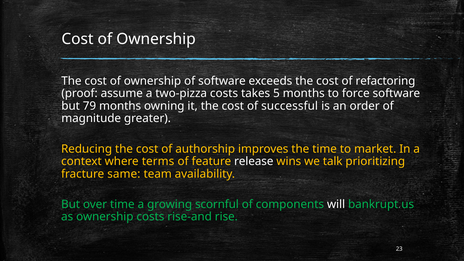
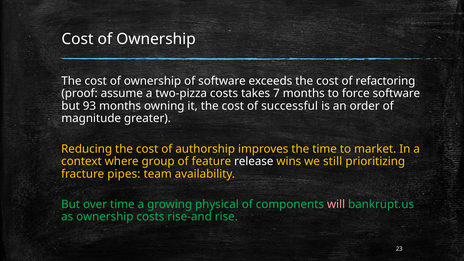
5: 5 -> 7
79: 79 -> 93
terms: terms -> group
talk: talk -> still
same: same -> pipes
scornful: scornful -> physical
will colour: white -> pink
